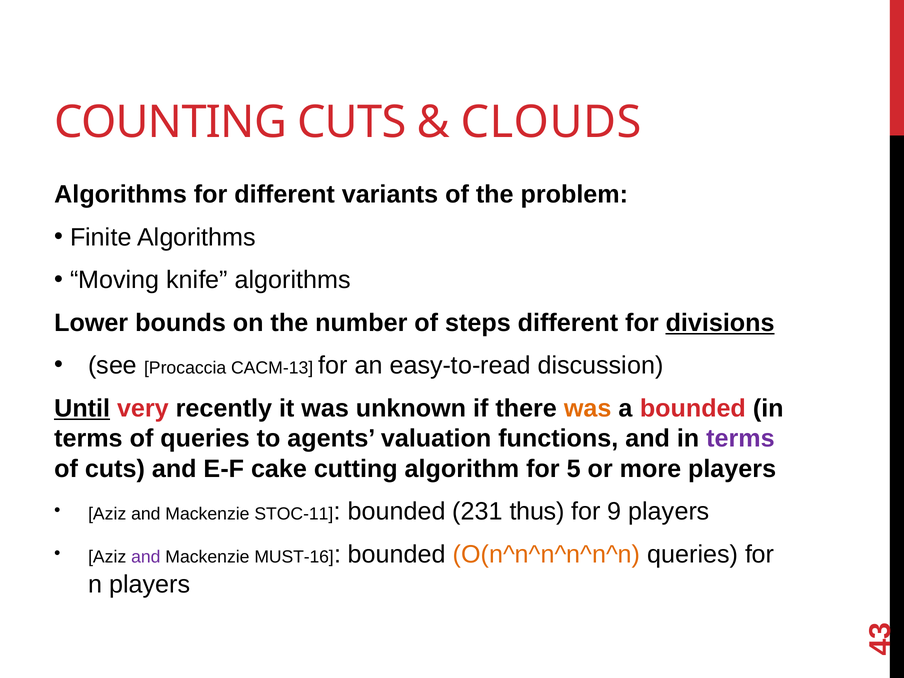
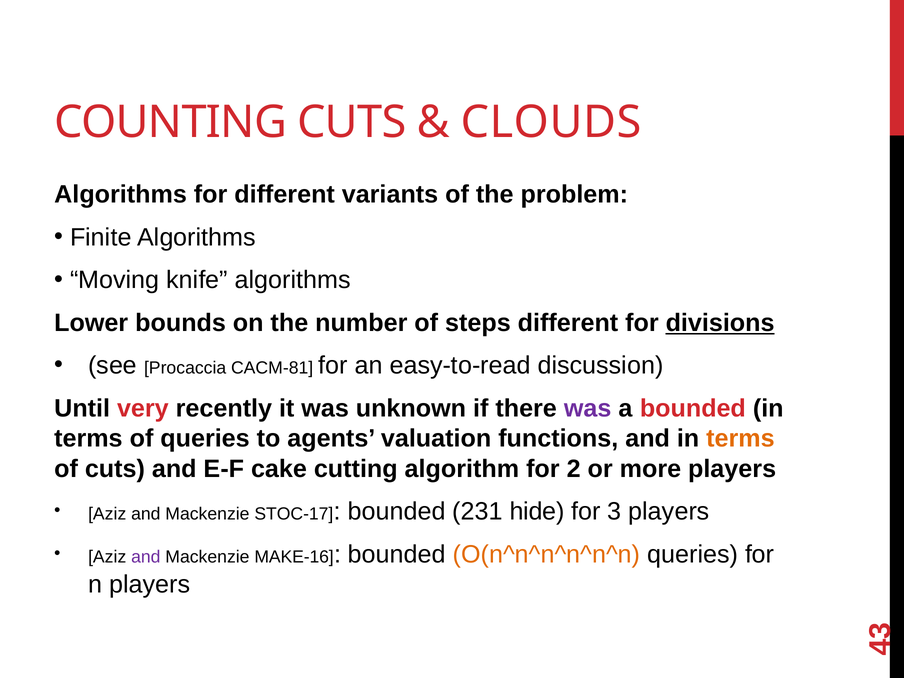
CACM-13: CACM-13 -> CACM-81
Until underline: present -> none
was at (588, 408) colour: orange -> purple
terms at (740, 439) colour: purple -> orange
5: 5 -> 2
STOC-11: STOC-11 -> STOC-17
thus: thus -> hide
for 9: 9 -> 3
MUST-16: MUST-16 -> MAKE-16
